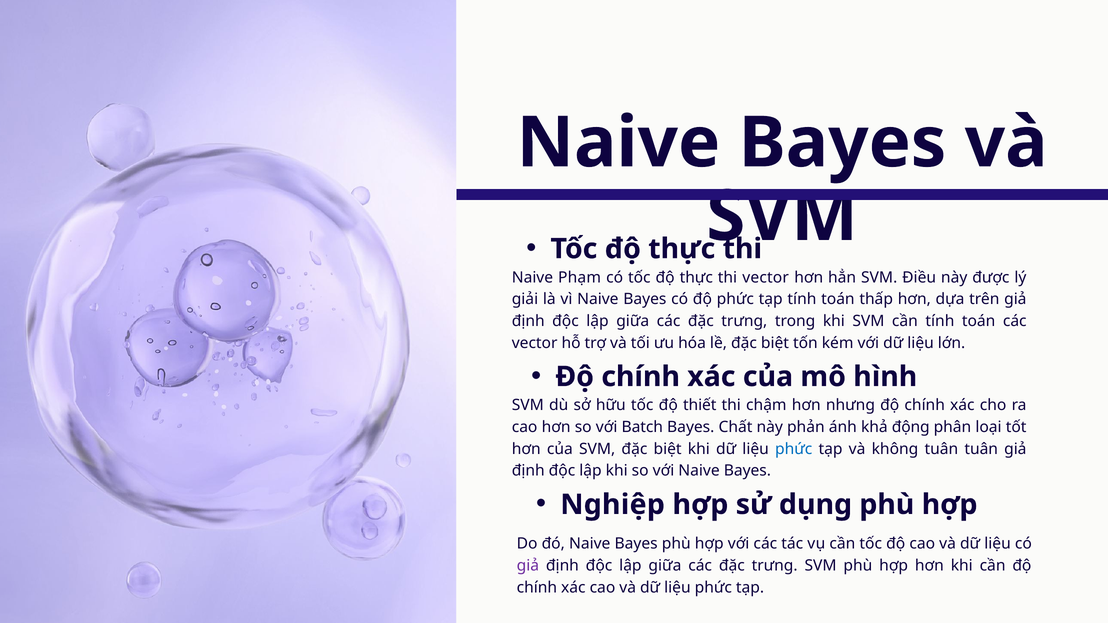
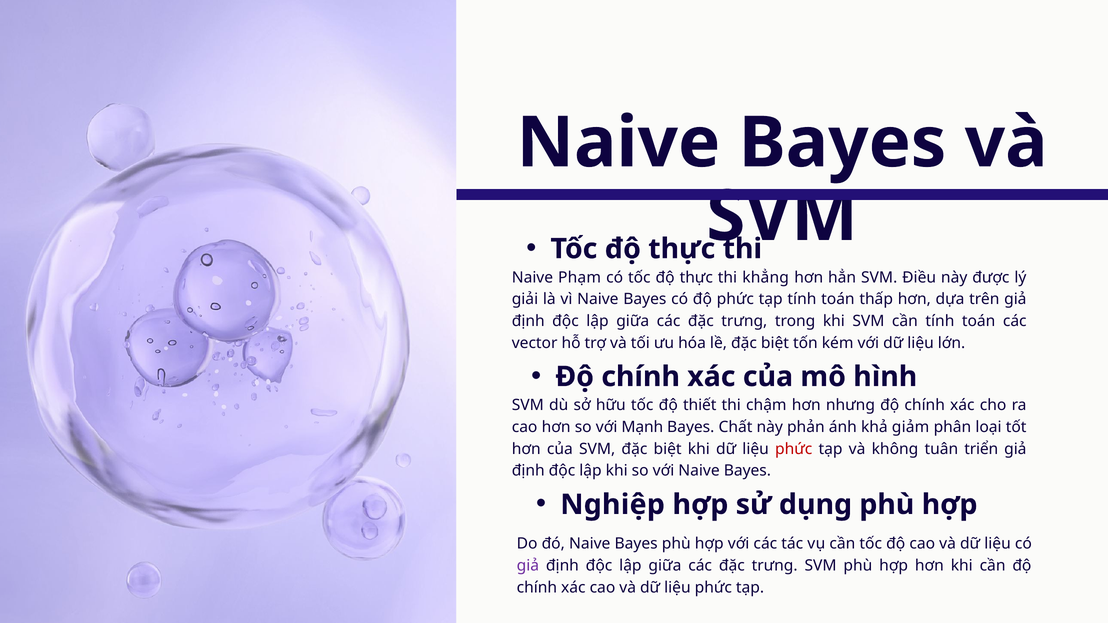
thi vector: vector -> khẳng
Batch: Batch -> Mạnh
động: động -> giảm
phức at (794, 449) colour: blue -> red
tuân tuân: tuân -> triển
